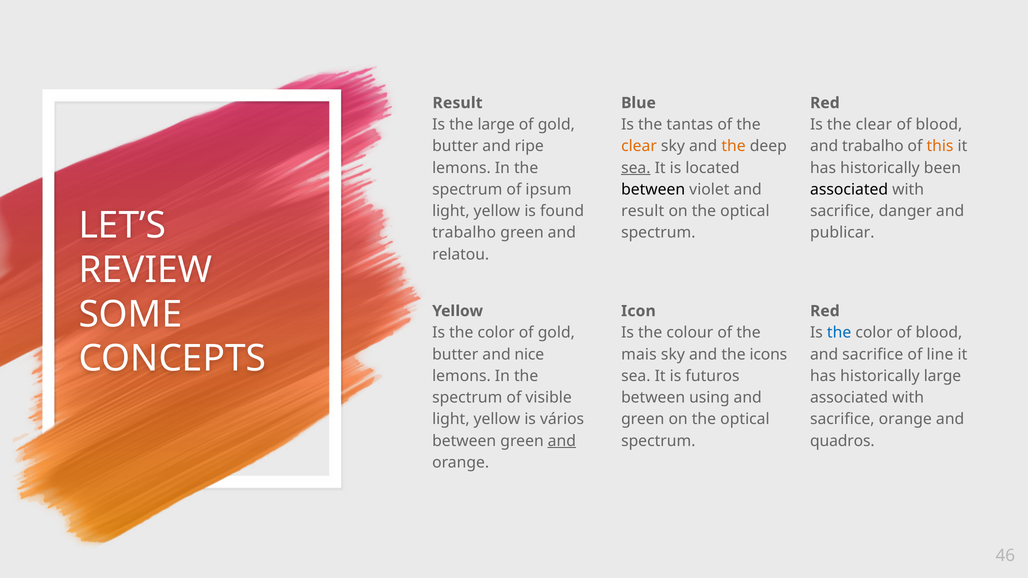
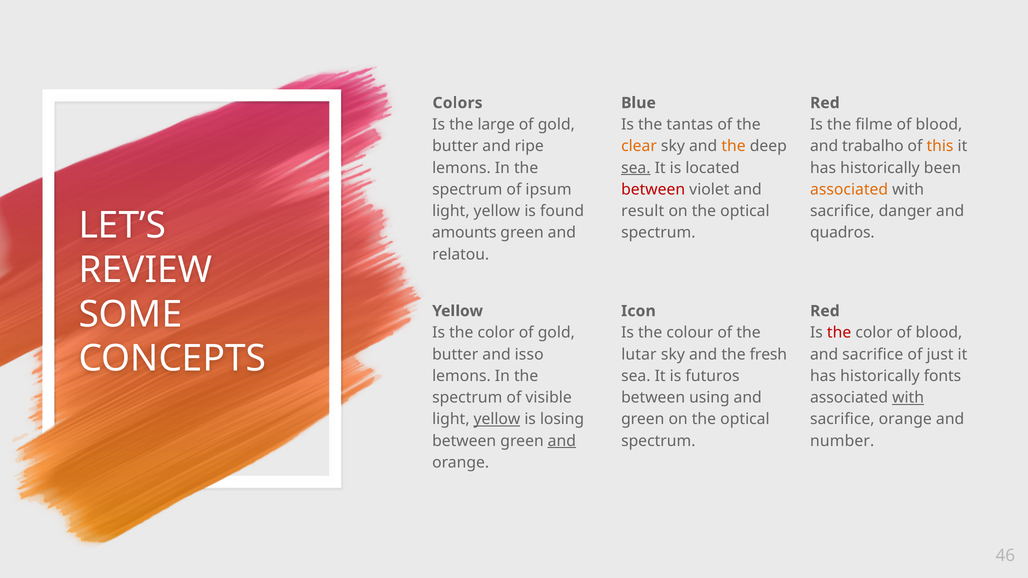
Result at (458, 103): Result -> Colors
Is the clear: clear -> filme
between at (653, 190) colour: black -> red
associated at (849, 190) colour: black -> orange
trabalho at (464, 233): trabalho -> amounts
publicar: publicar -> quadros
the at (839, 333) colour: blue -> red
nice: nice -> isso
mais: mais -> lutar
icons: icons -> fresh
line: line -> just
historically large: large -> fonts
with at (908, 398) underline: none -> present
yellow at (497, 419) underline: none -> present
vários: vários -> losing
quadros: quadros -> number
